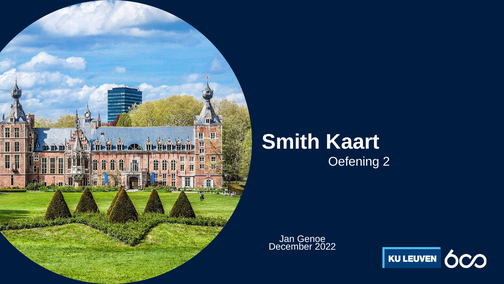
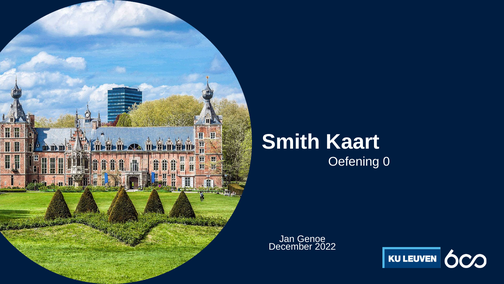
2: 2 -> 0
